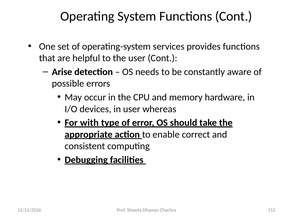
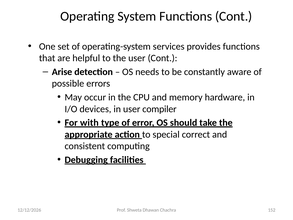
whereas: whereas -> compiler
enable: enable -> special
